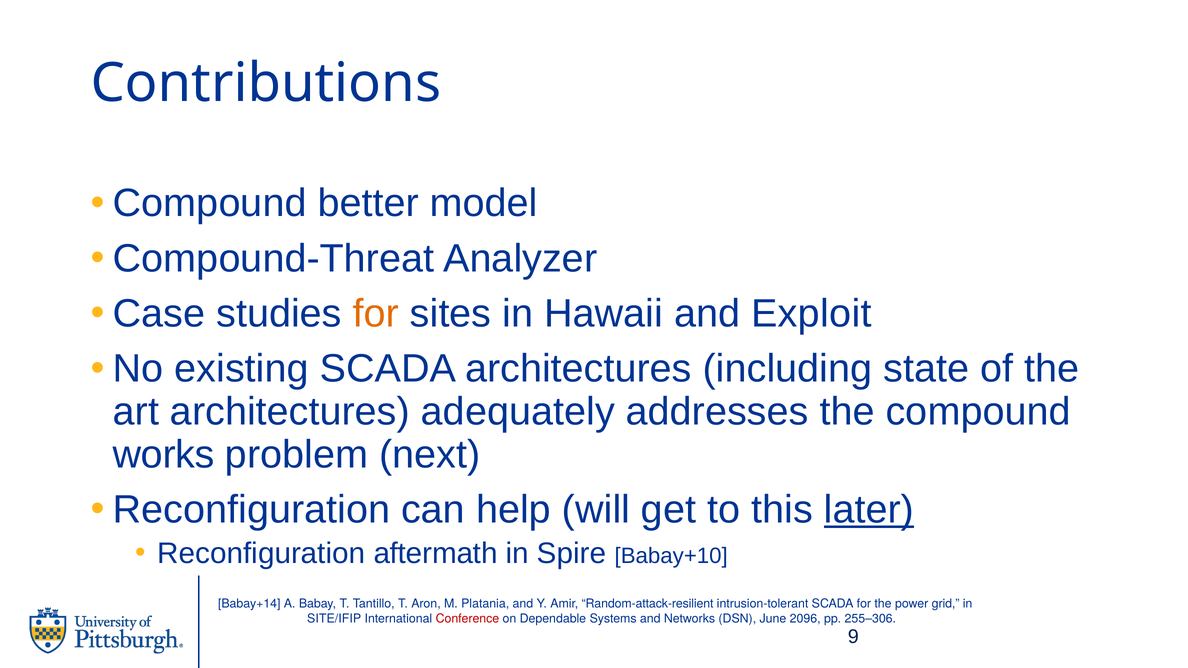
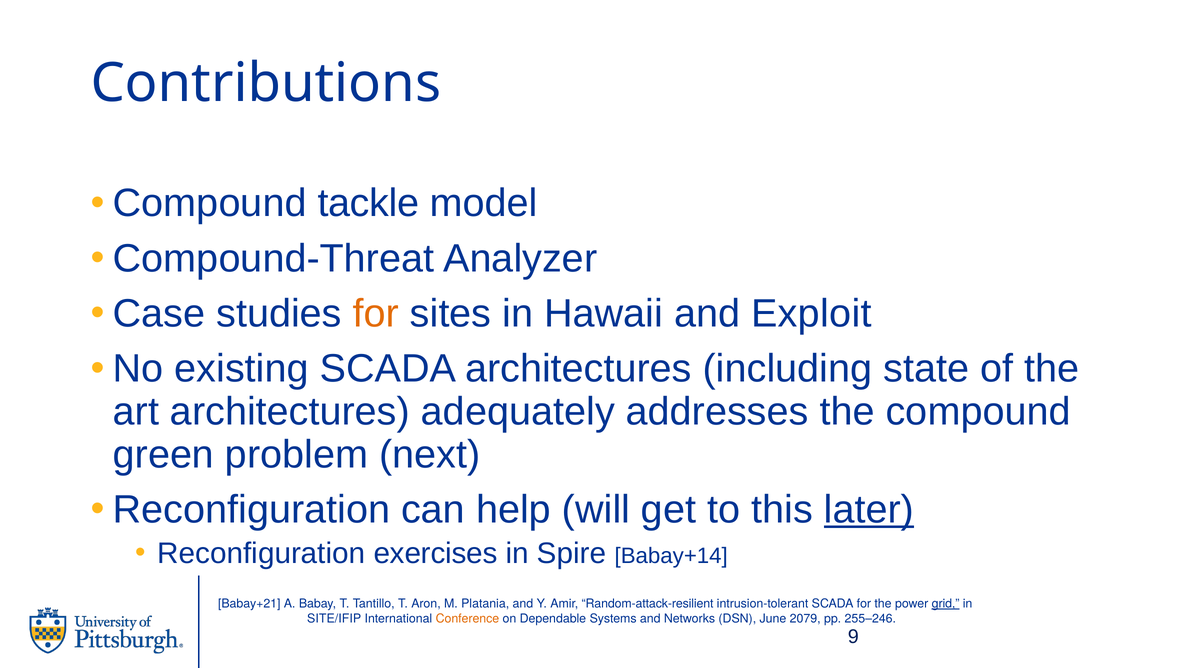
better: better -> tackle
works: works -> green
aftermath: aftermath -> exercises
Babay+10: Babay+10 -> Babay+14
Babay+14: Babay+14 -> Babay+21
grid underline: none -> present
Conference colour: red -> orange
2096: 2096 -> 2079
255–306: 255–306 -> 255–246
